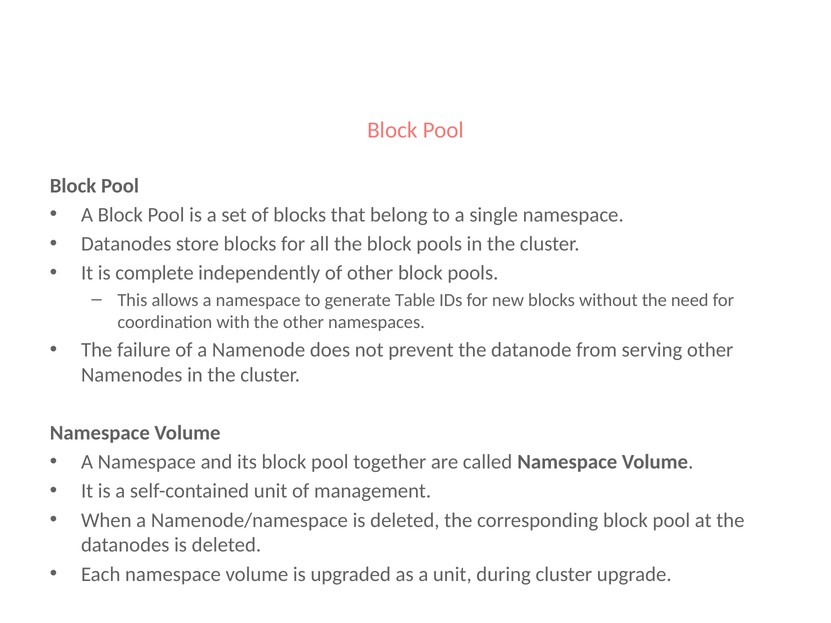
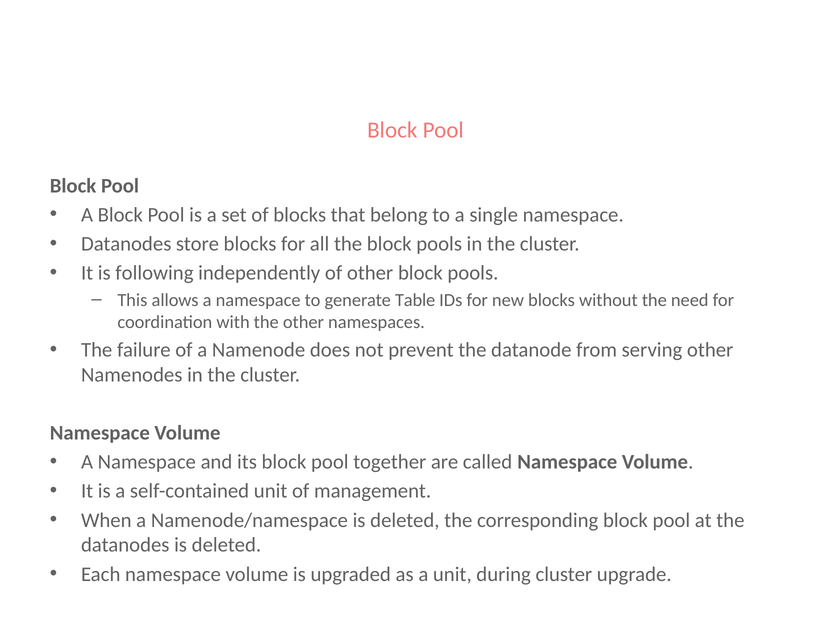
complete: complete -> following
